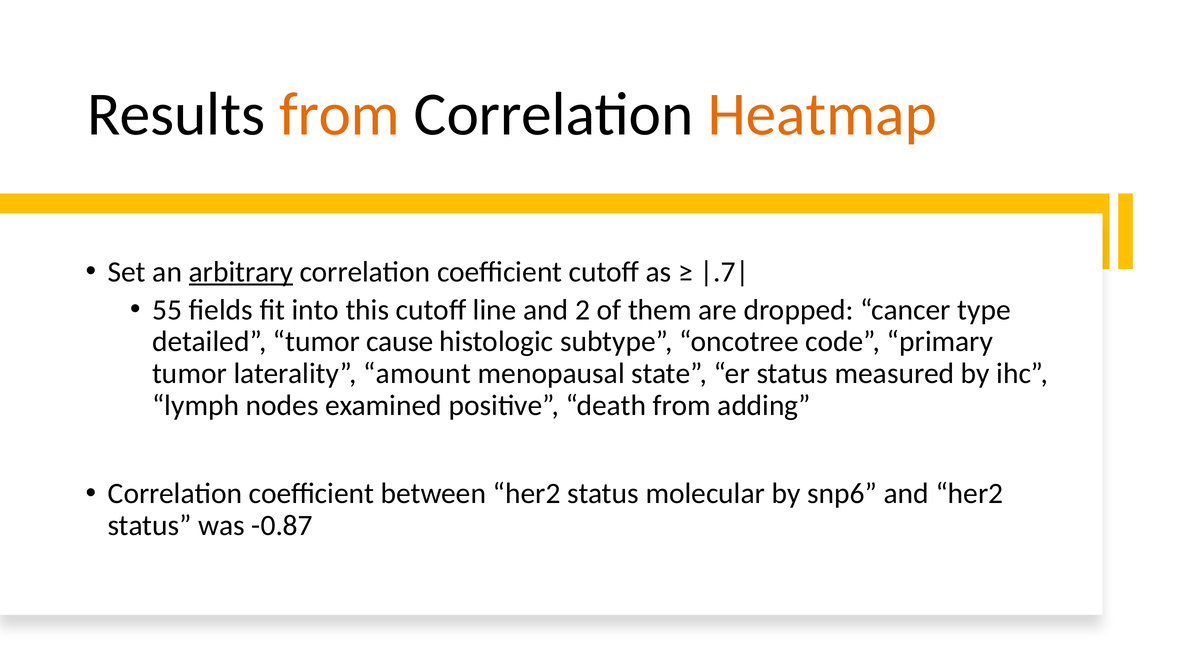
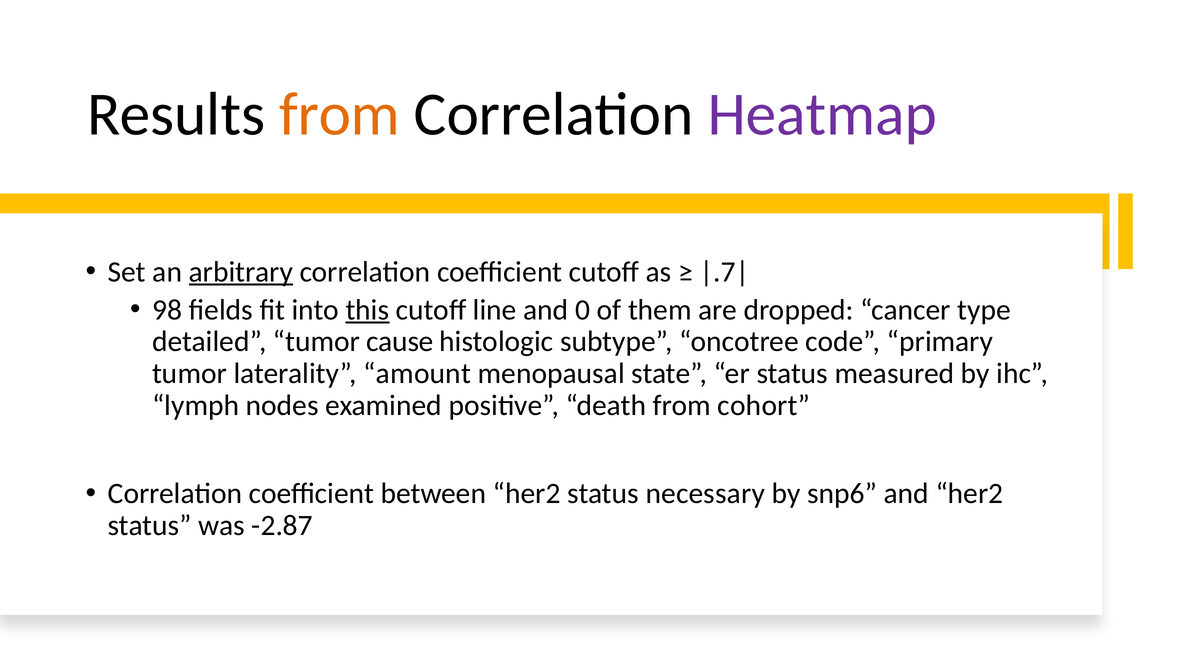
Heatmap colour: orange -> purple
55: 55 -> 98
this underline: none -> present
2: 2 -> 0
adding: adding -> cohort
molecular: molecular -> necessary
-0.87: -0.87 -> -2.87
